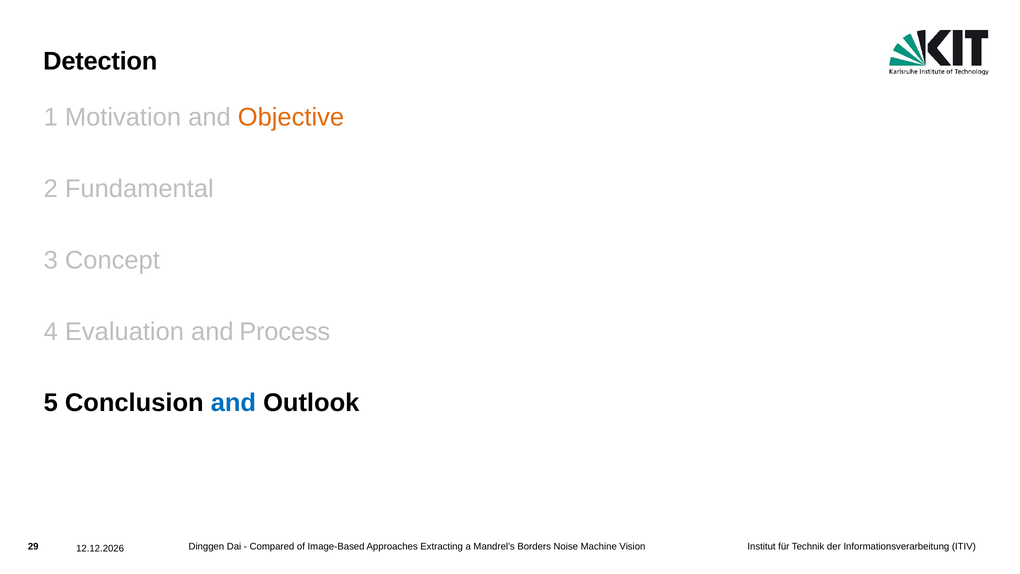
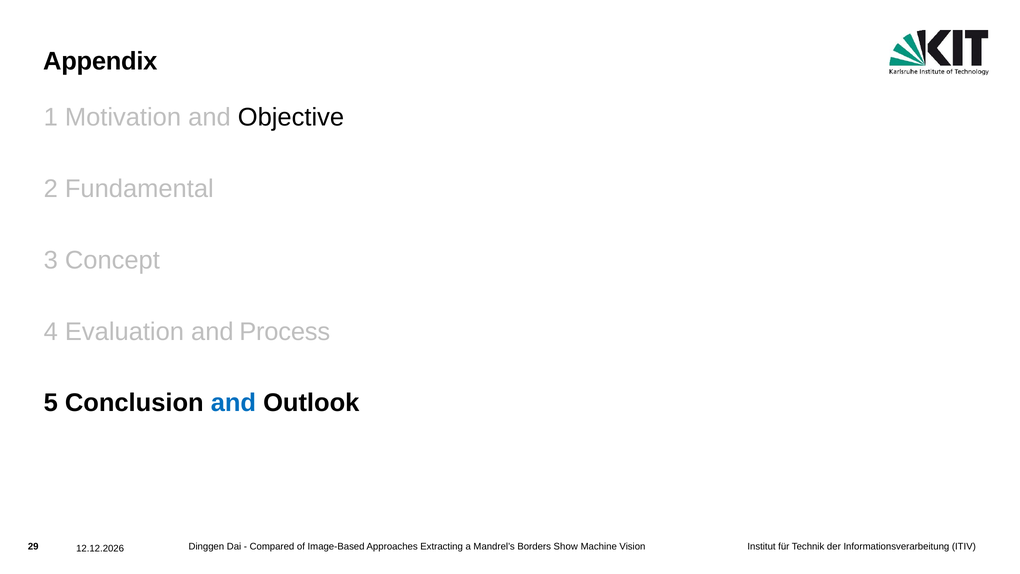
Detection: Detection -> Appendix
Objective colour: orange -> black
Noise: Noise -> Show
